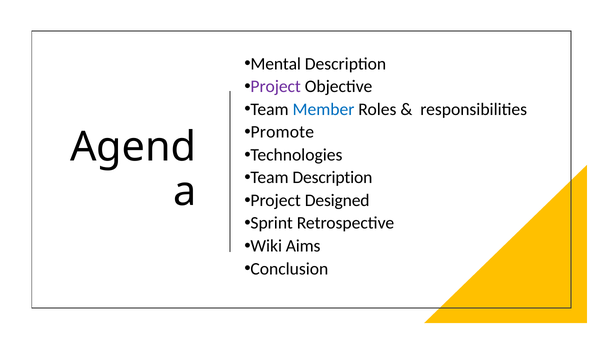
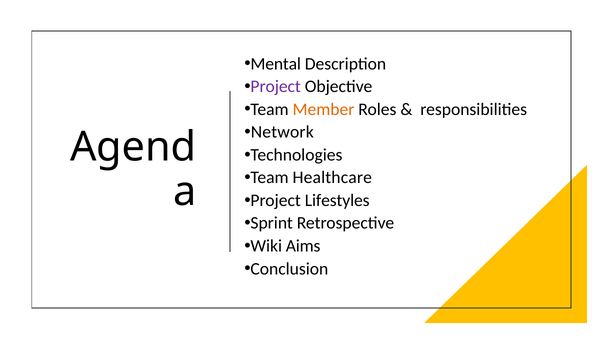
Member colour: blue -> orange
Promote: Promote -> Network
Team Description: Description -> Healthcare
Designed: Designed -> Lifestyles
